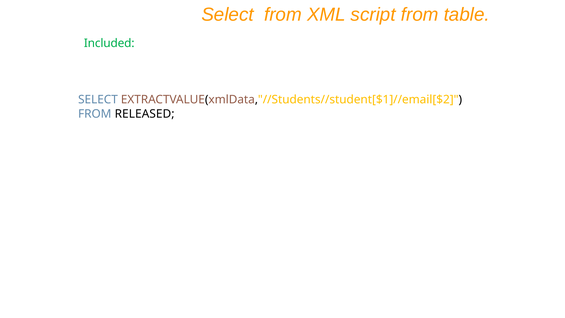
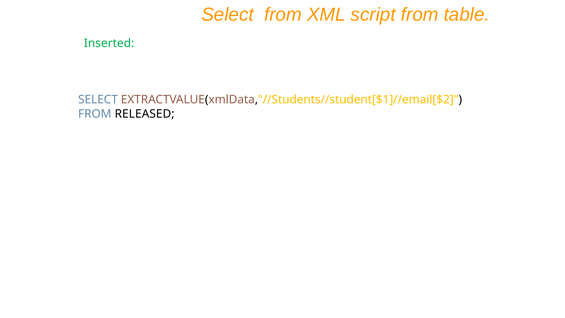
Included: Included -> Inserted
